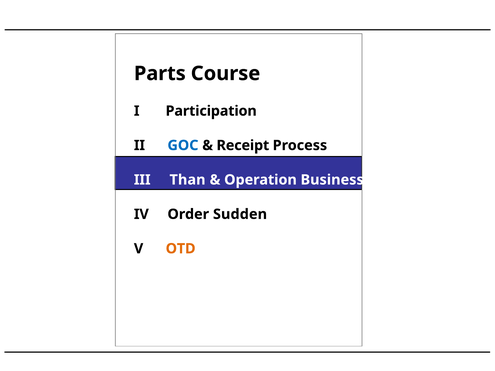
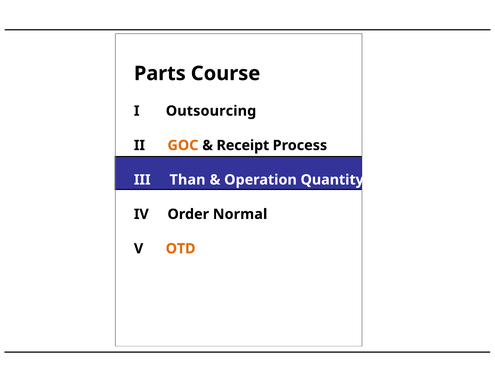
Participation: Participation -> Outsourcing
GOC colour: blue -> orange
Business: Business -> Quantity
Sudden: Sudden -> Normal
